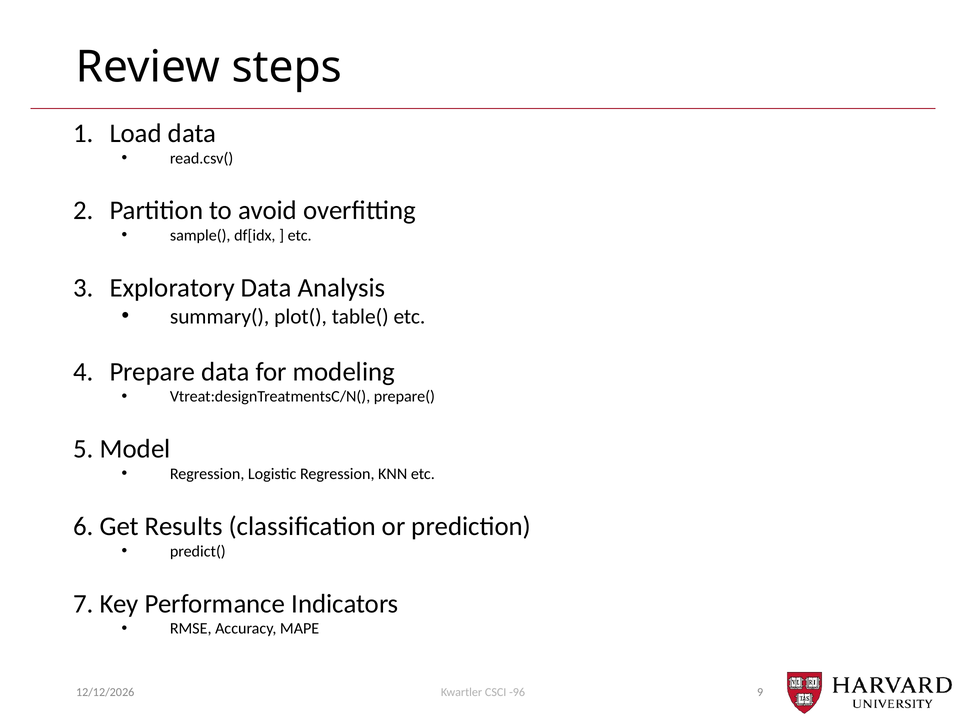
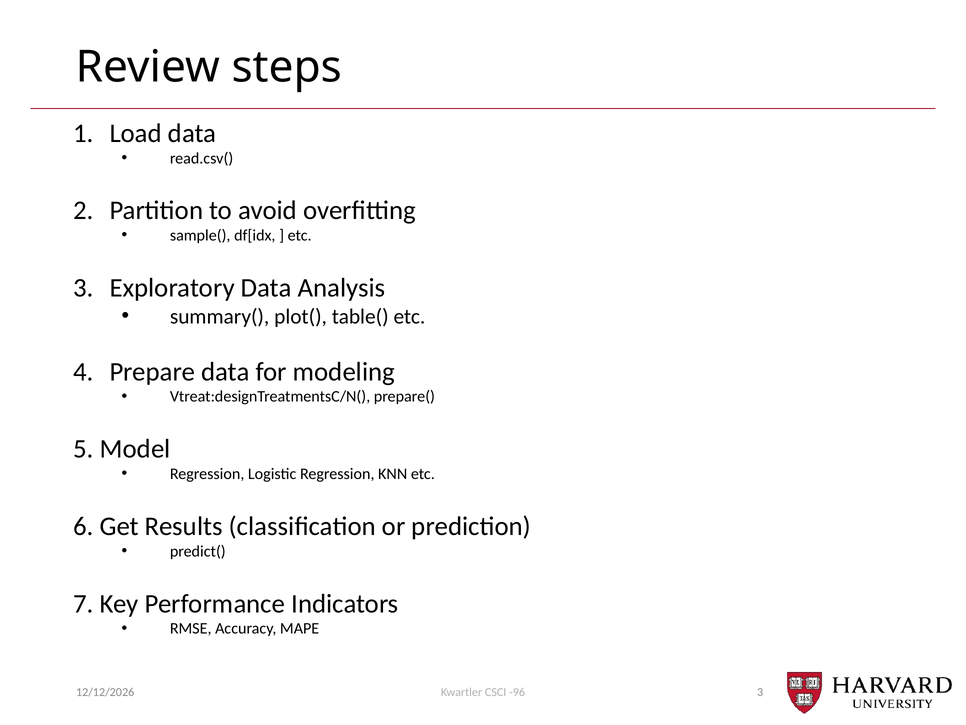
9 at (760, 692): 9 -> 3
